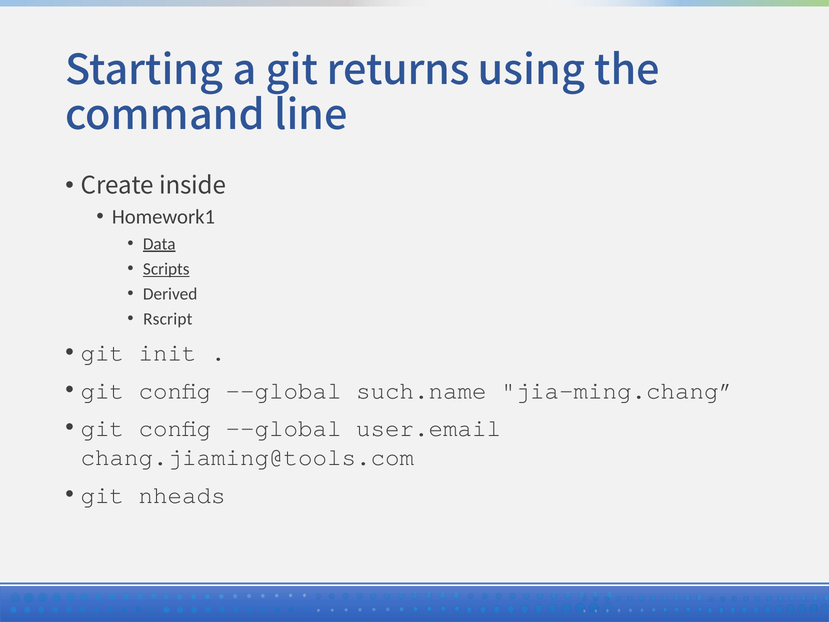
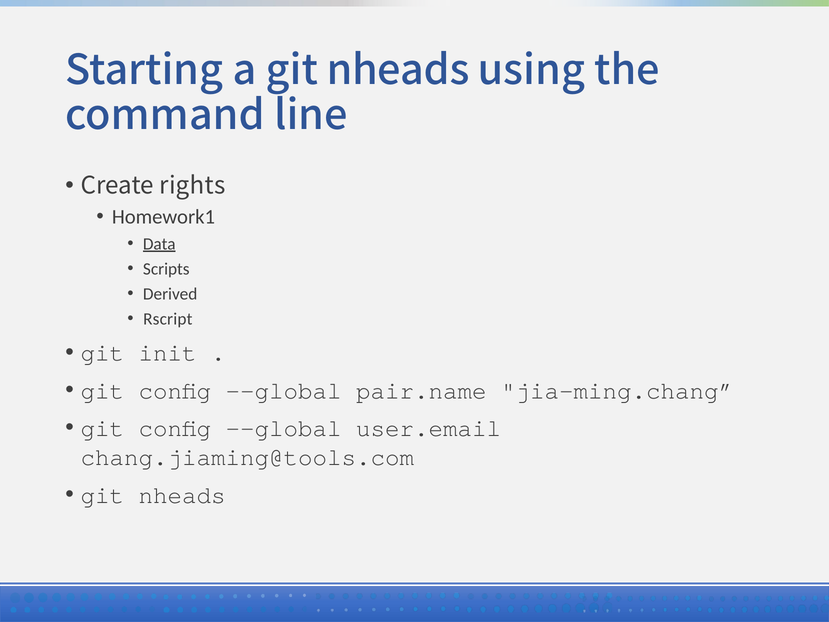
a git returns: returns -> nheads
inside: inside -> rights
Scripts underline: present -> none
such.name: such.name -> pair.name
